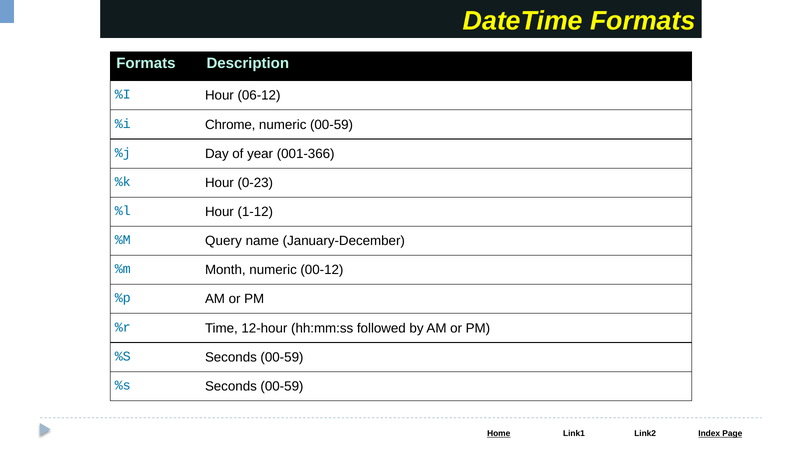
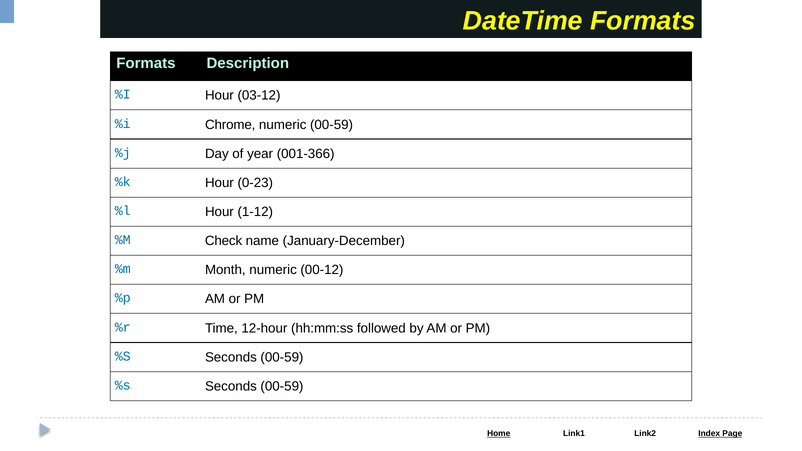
06-12: 06-12 -> 03-12
Query: Query -> Check
